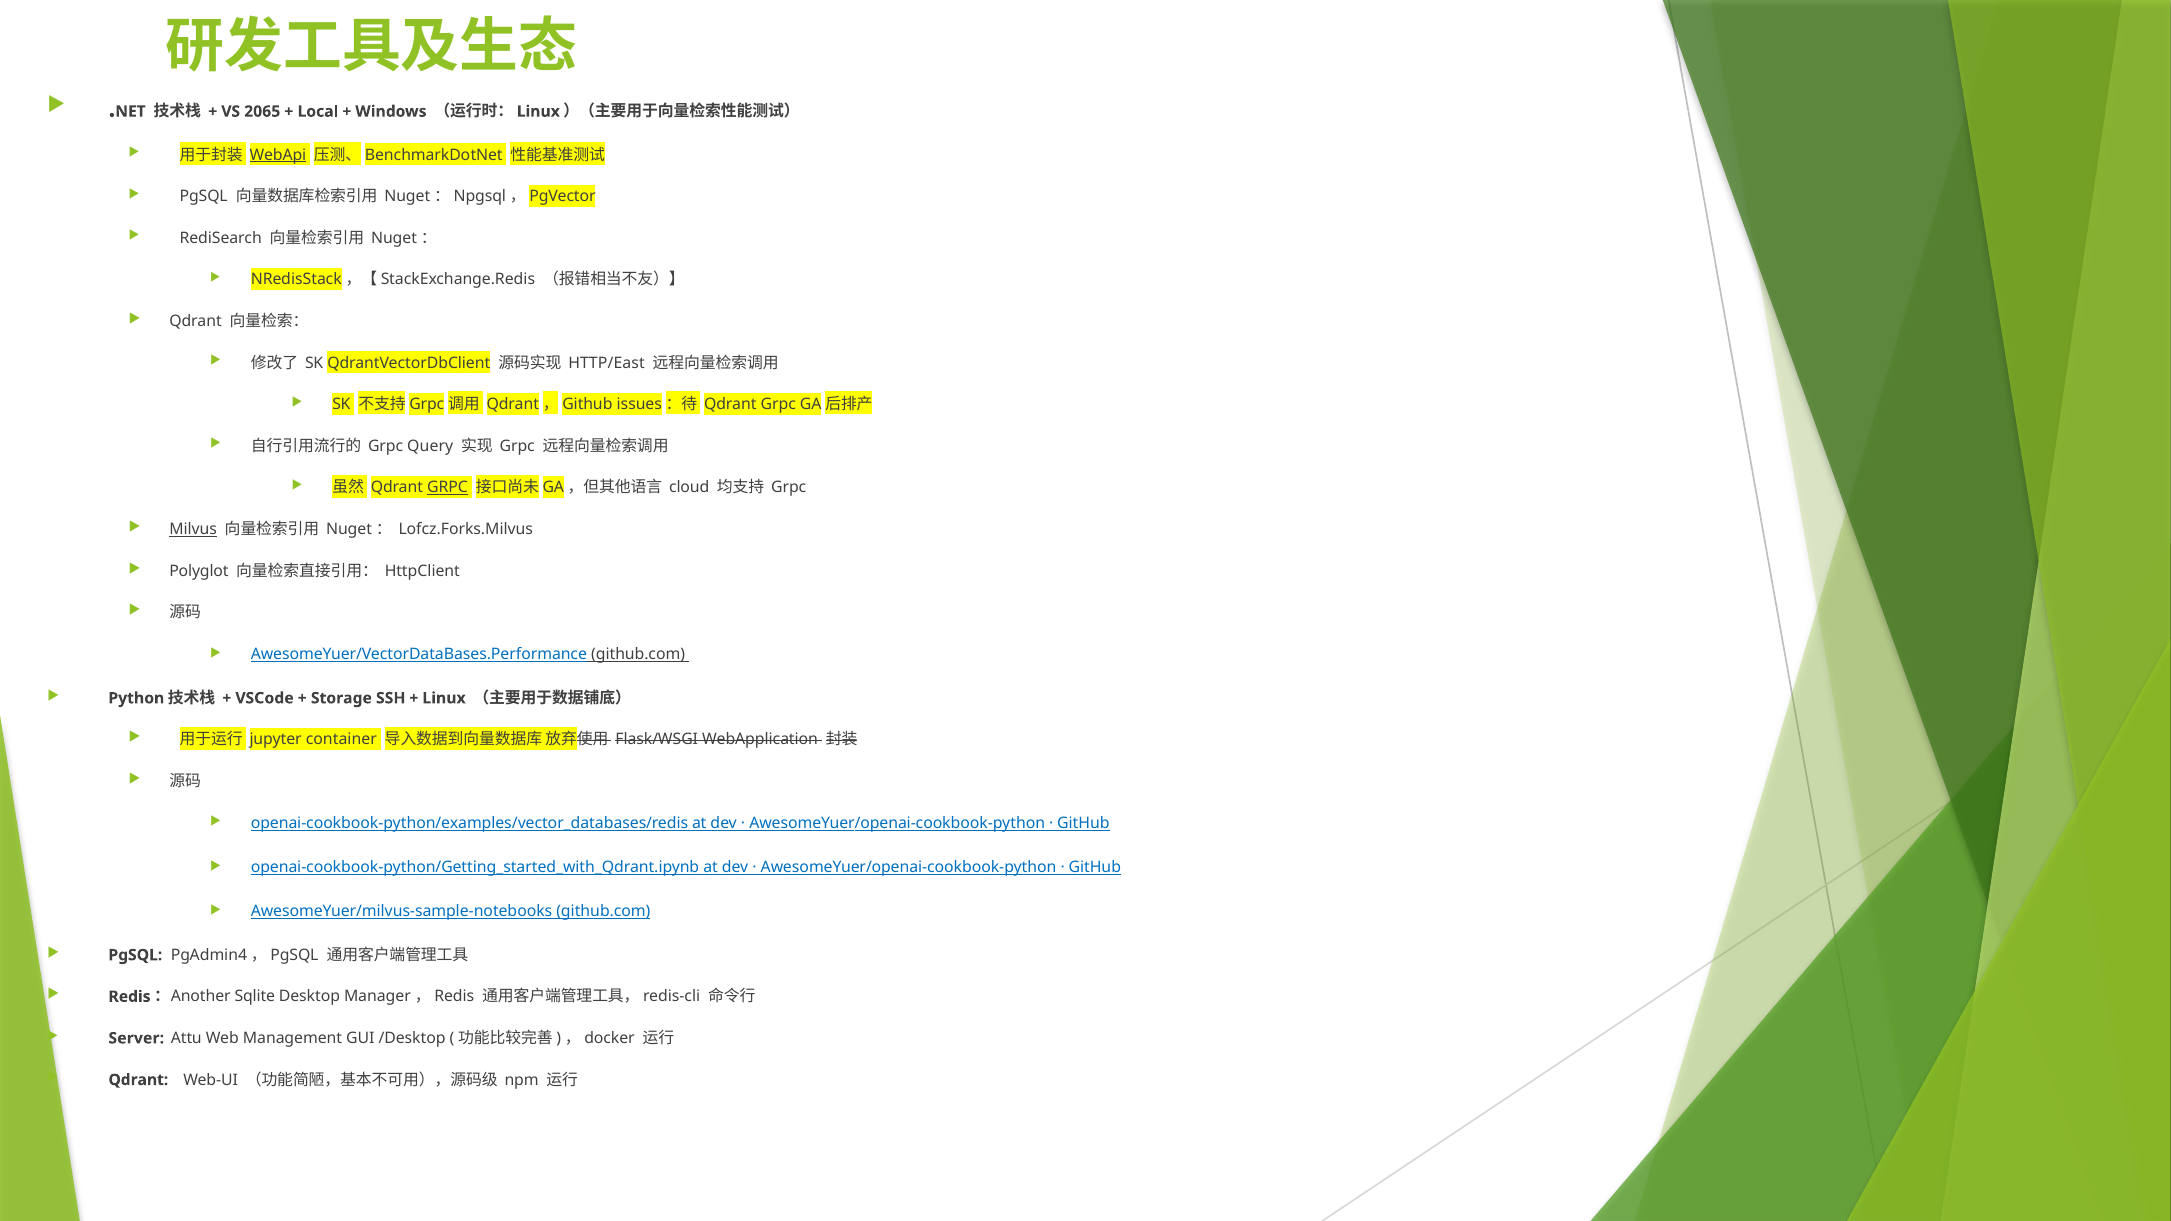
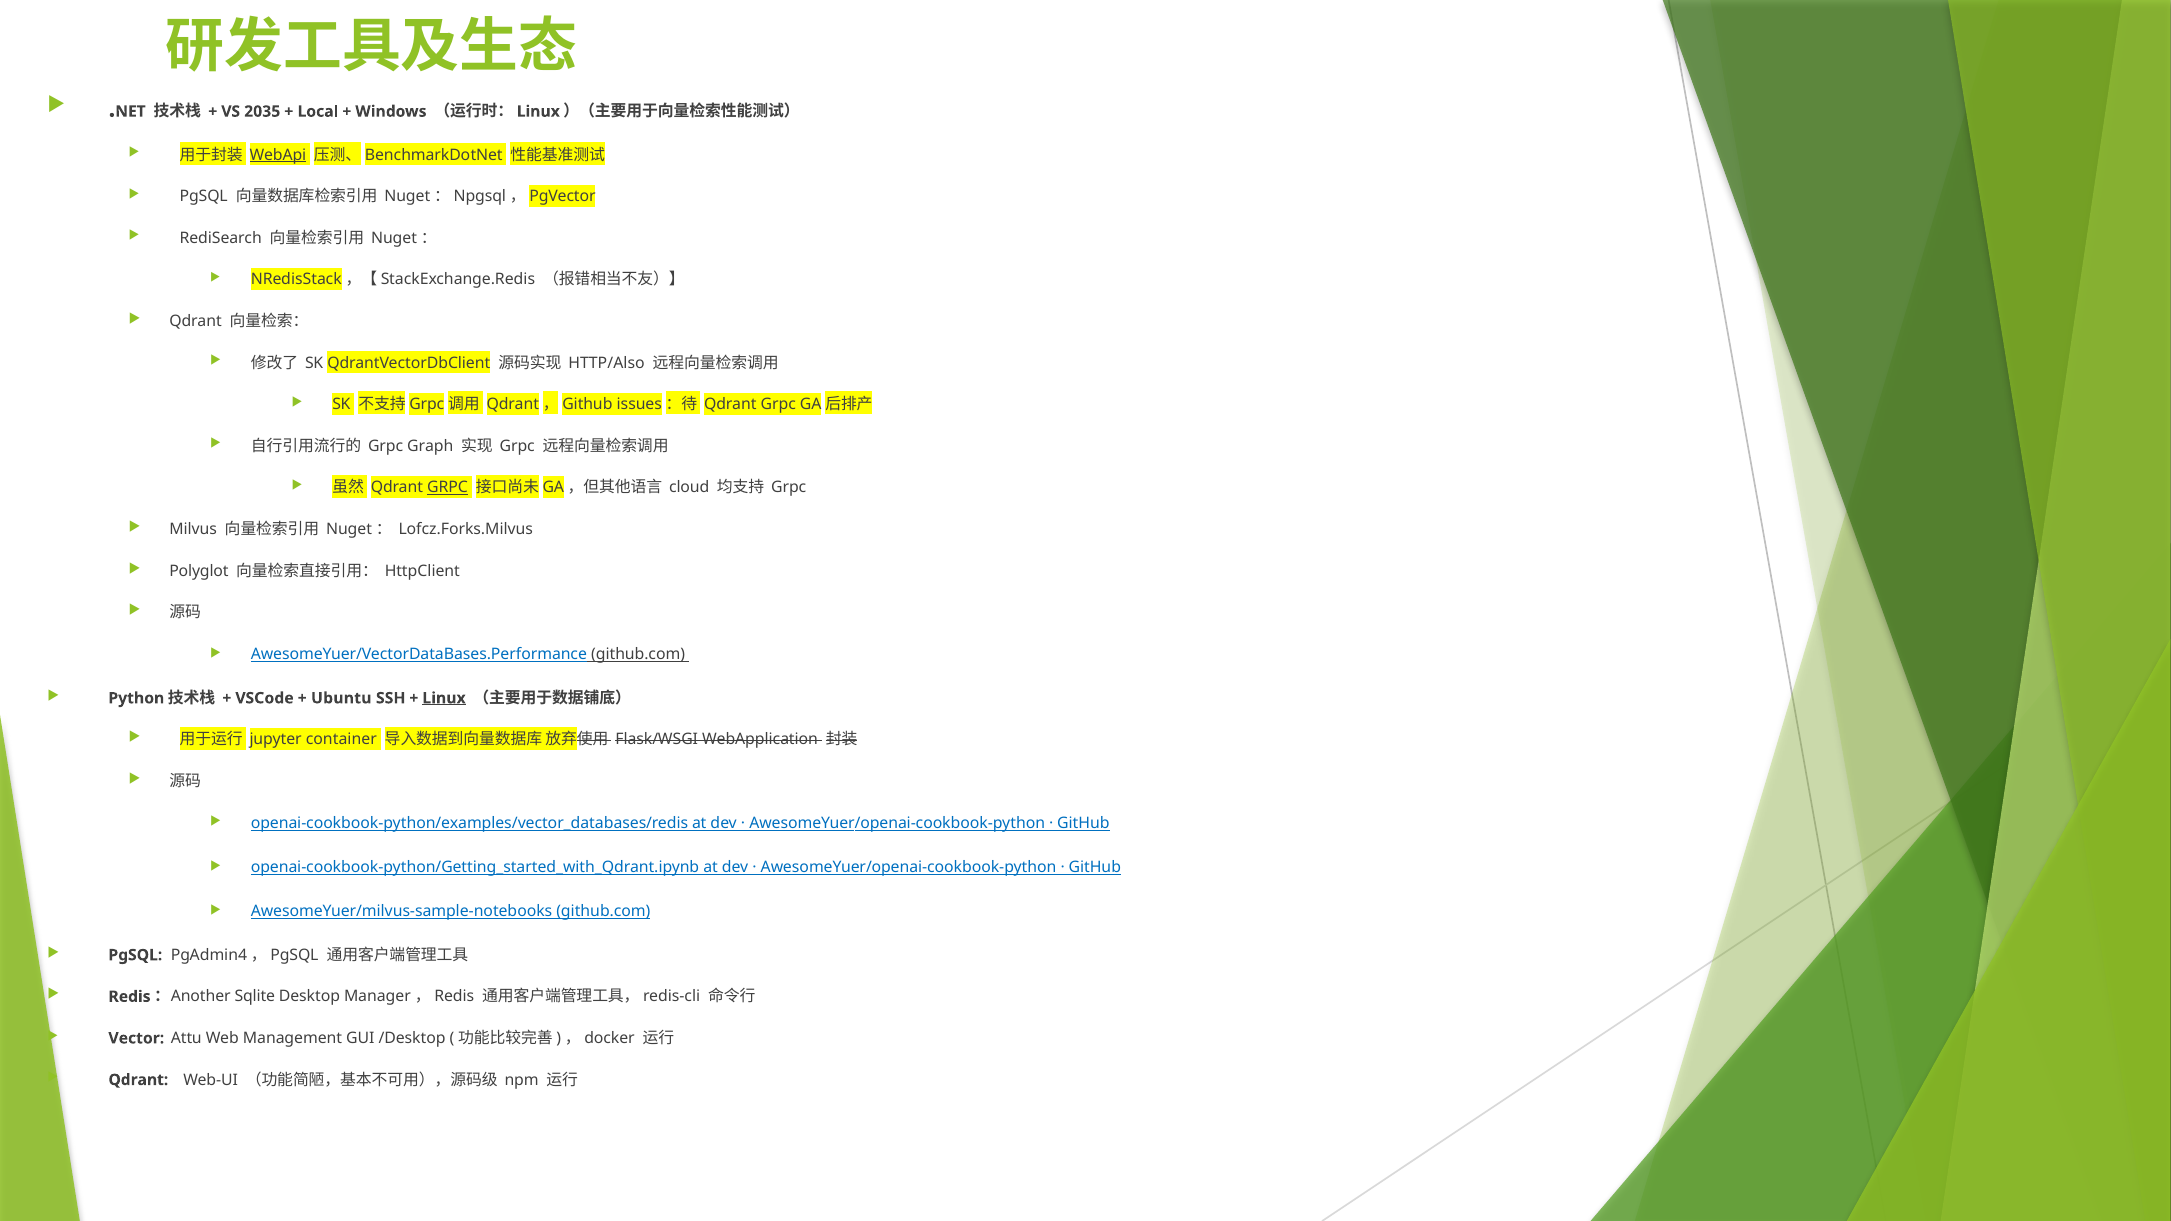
2065: 2065 -> 2035
HTTP/East: HTTP/East -> HTTP/Also
Query: Query -> Graph
Milvus underline: present -> none
Storage: Storage -> Ubuntu
Linux underline: none -> present
Server: Server -> Vector
